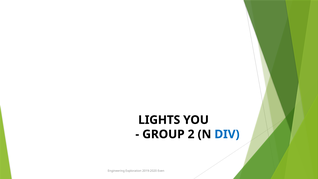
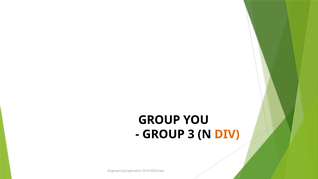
LIGHTS at (159, 120): LIGHTS -> GROUP
2: 2 -> 3
DIV colour: blue -> orange
